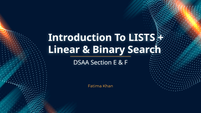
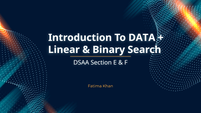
LISTS: LISTS -> DATA
